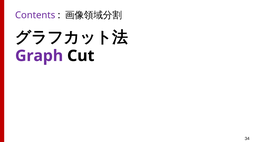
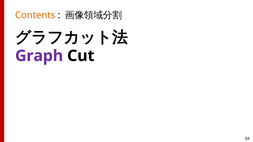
Contents colour: purple -> orange
